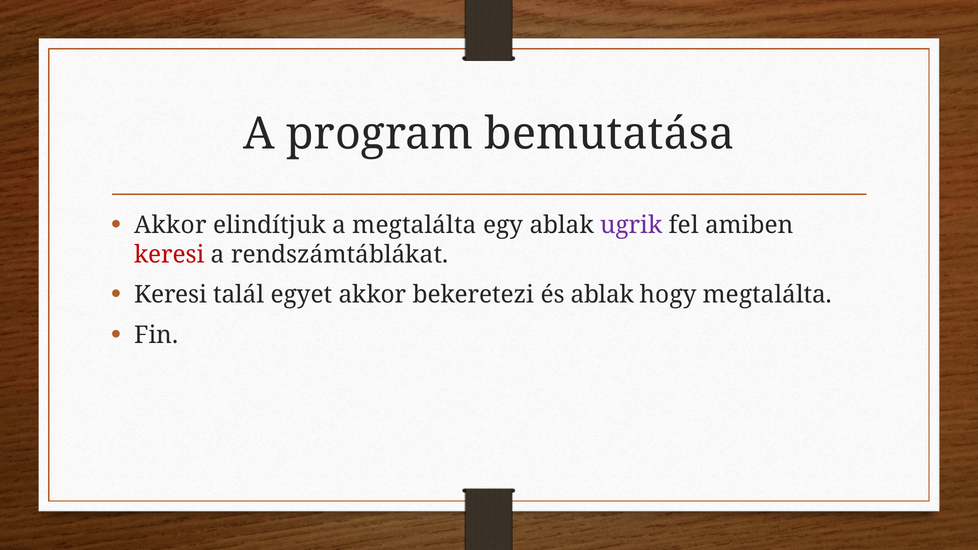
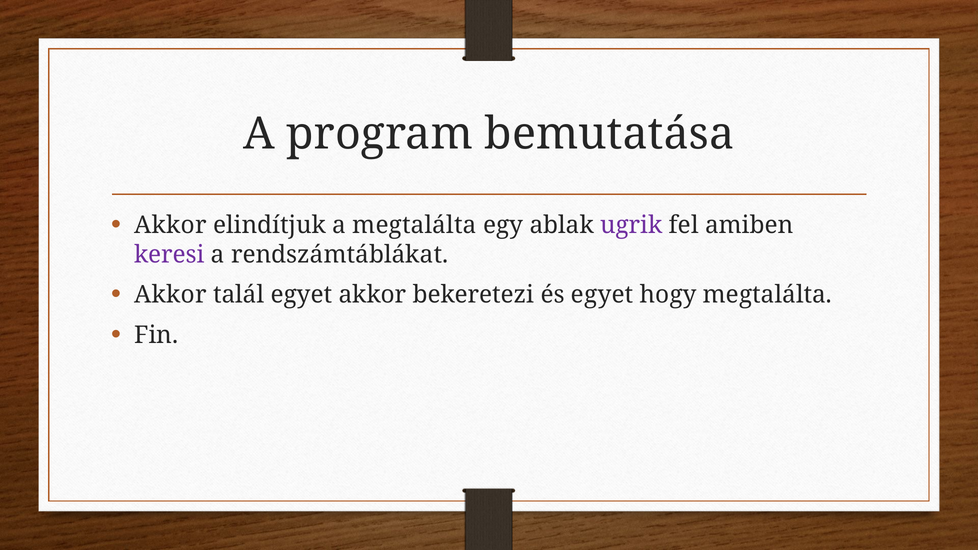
keresi at (169, 255) colour: red -> purple
Keresi at (171, 295): Keresi -> Akkor
és ablak: ablak -> egyet
